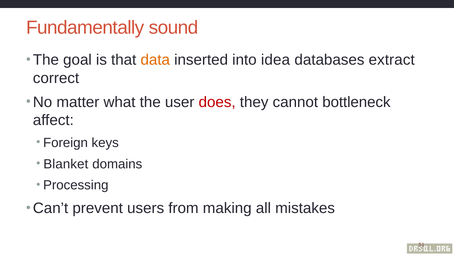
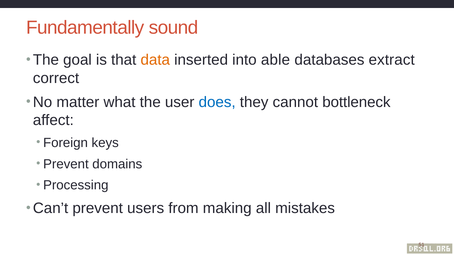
idea: idea -> able
does colour: red -> blue
Blanket at (66, 164): Blanket -> Prevent
